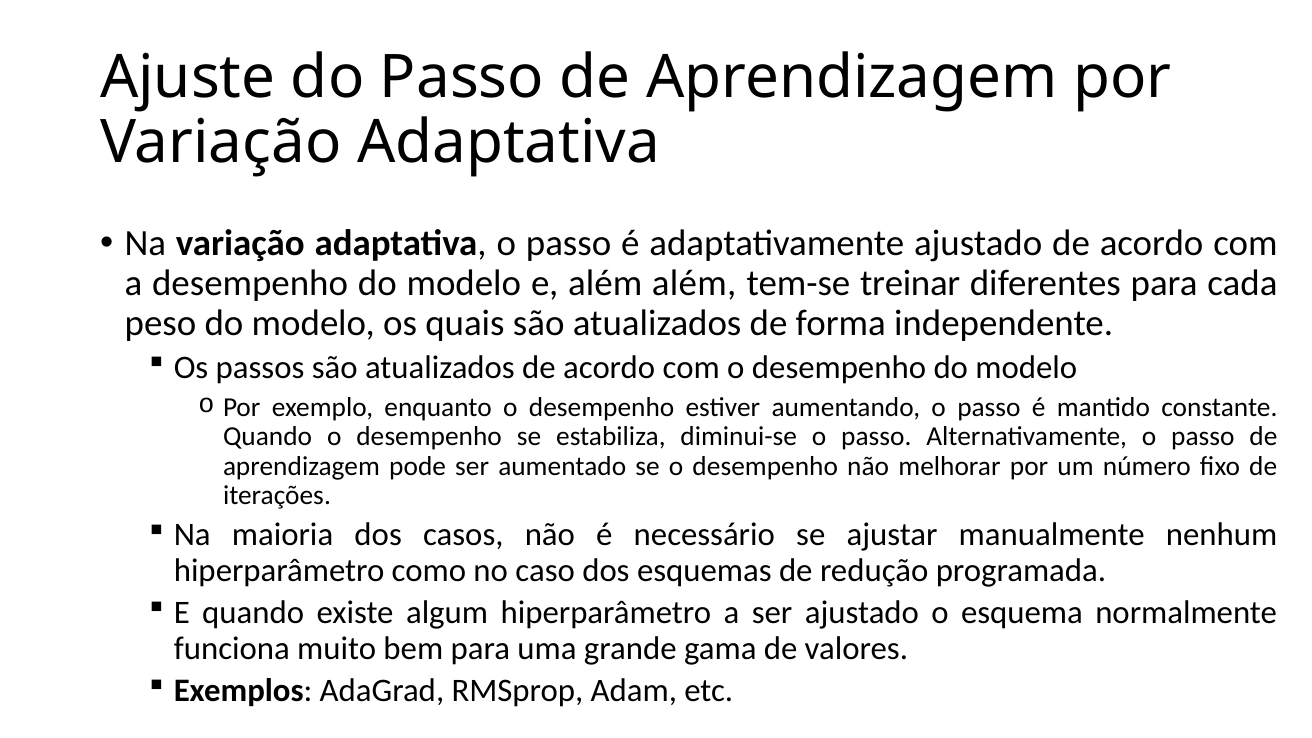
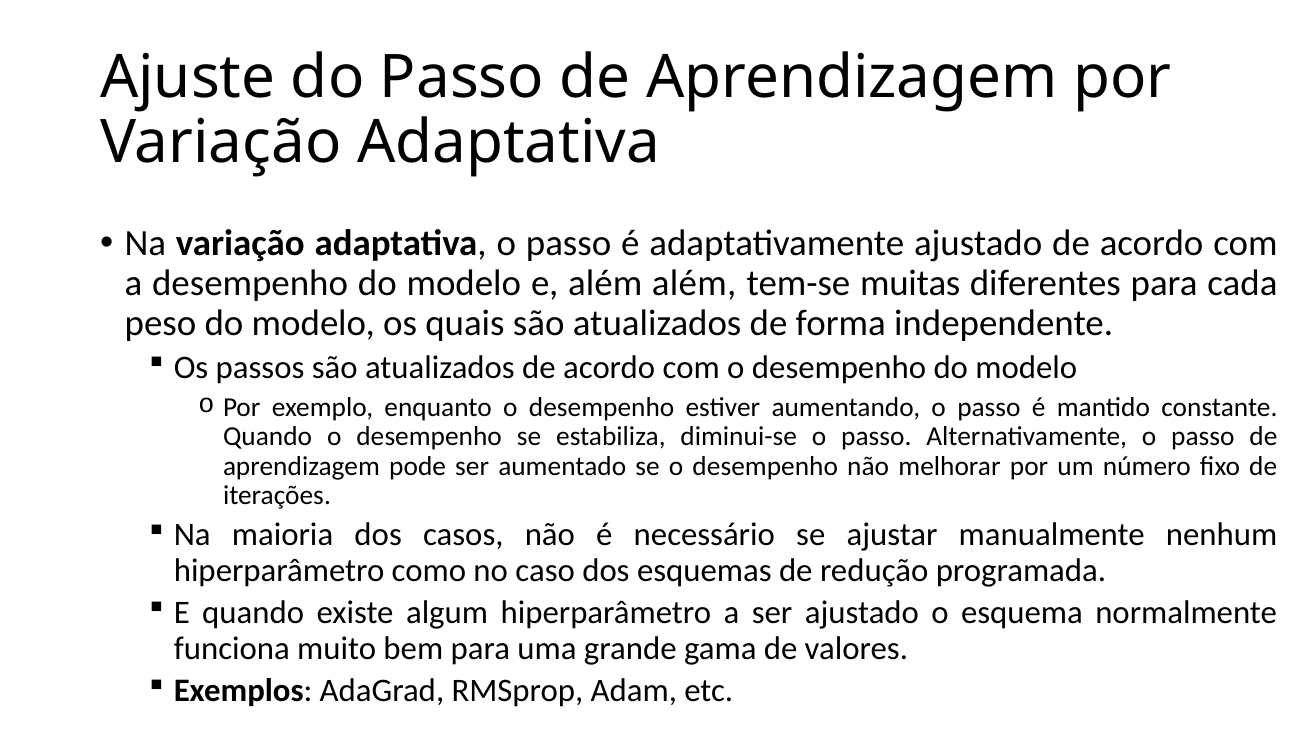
treinar: treinar -> muitas
